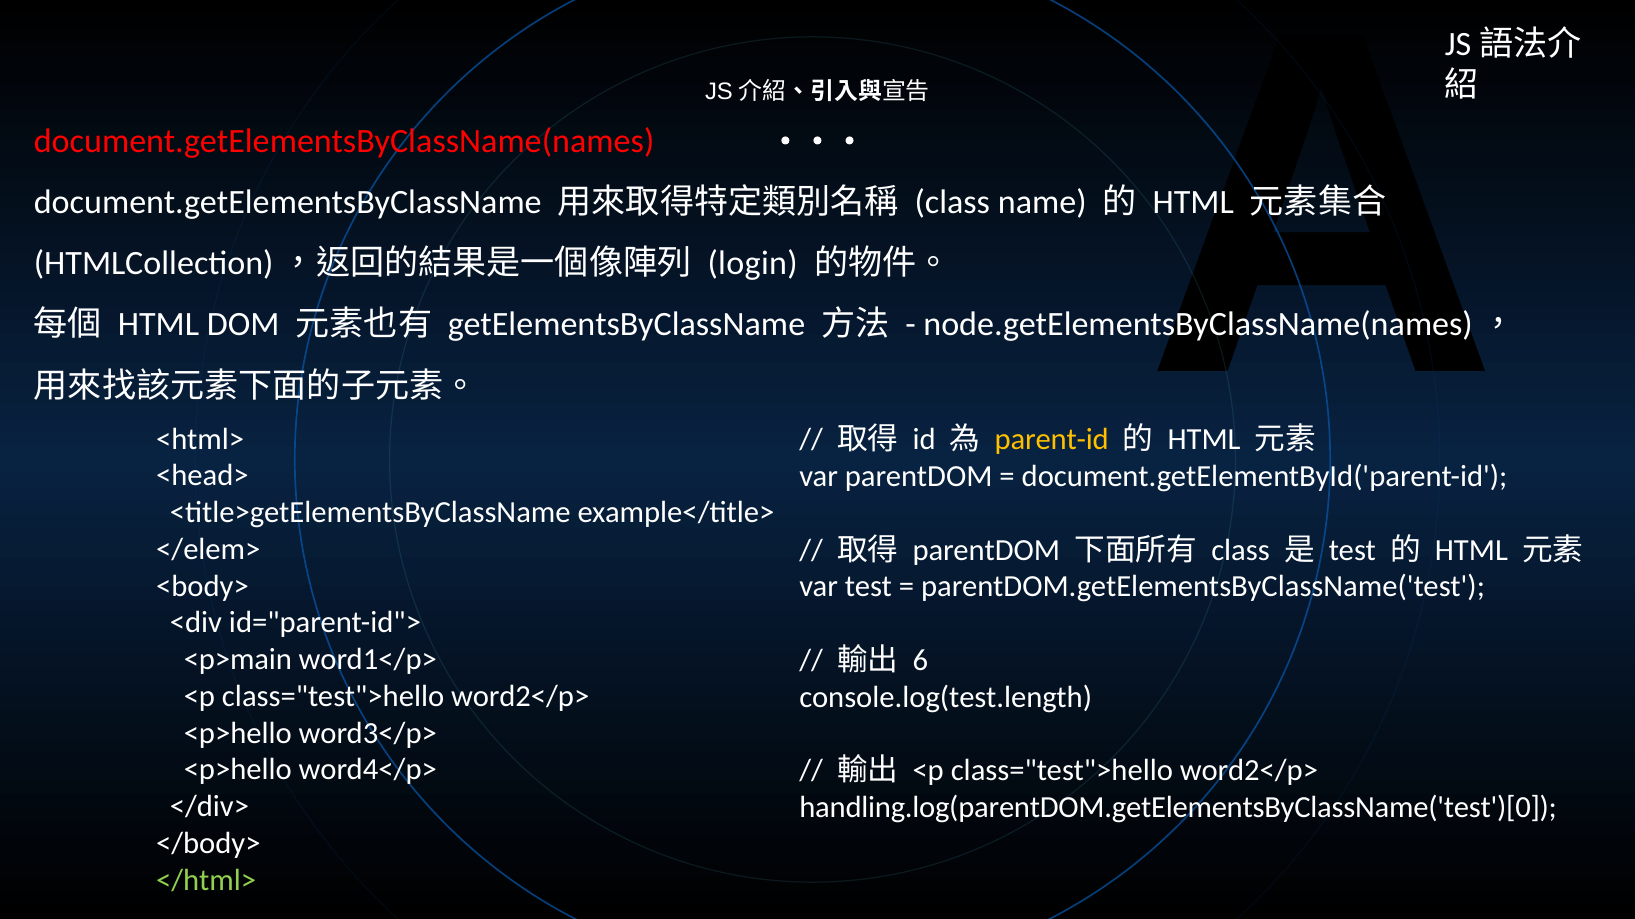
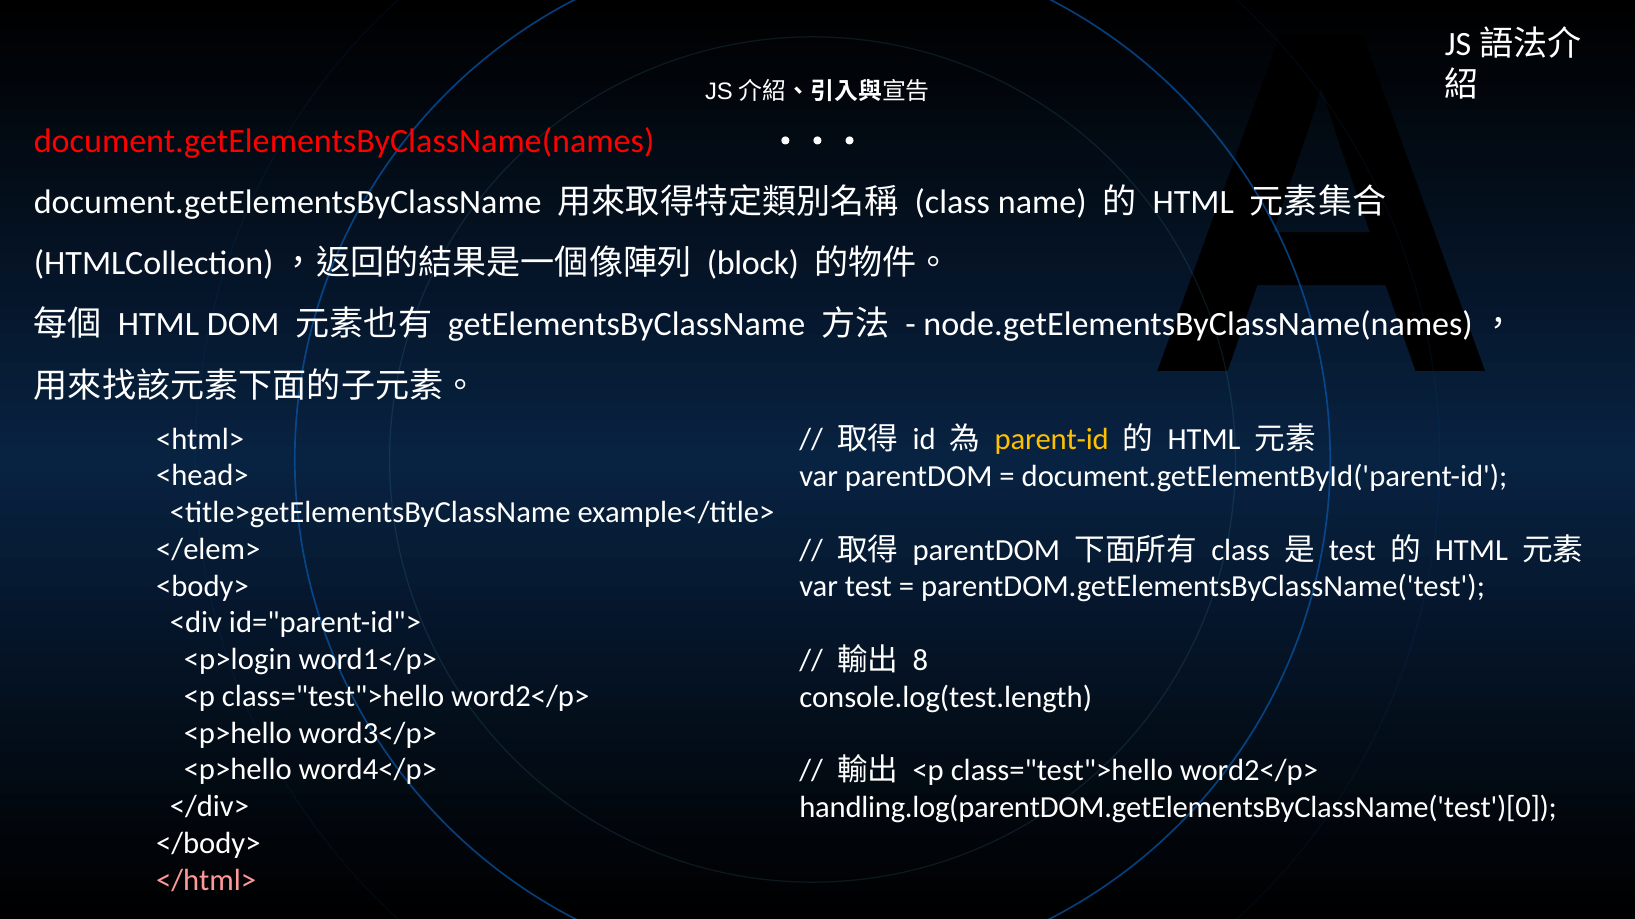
login: login -> block
<p>main: <p>main -> <p>login
6: 6 -> 8
</html> colour: light green -> pink
